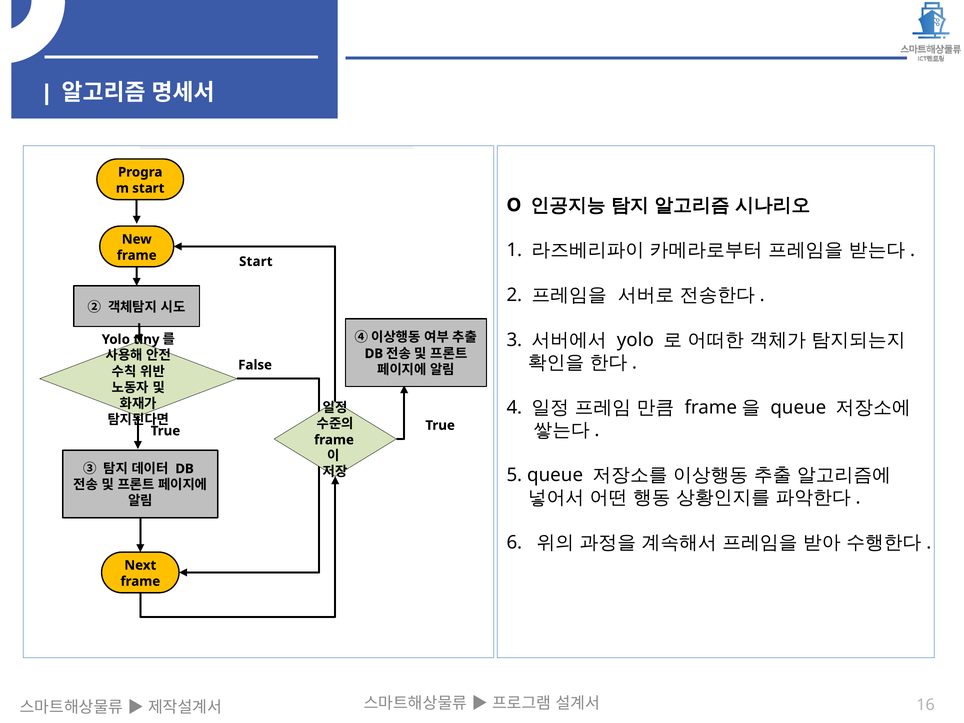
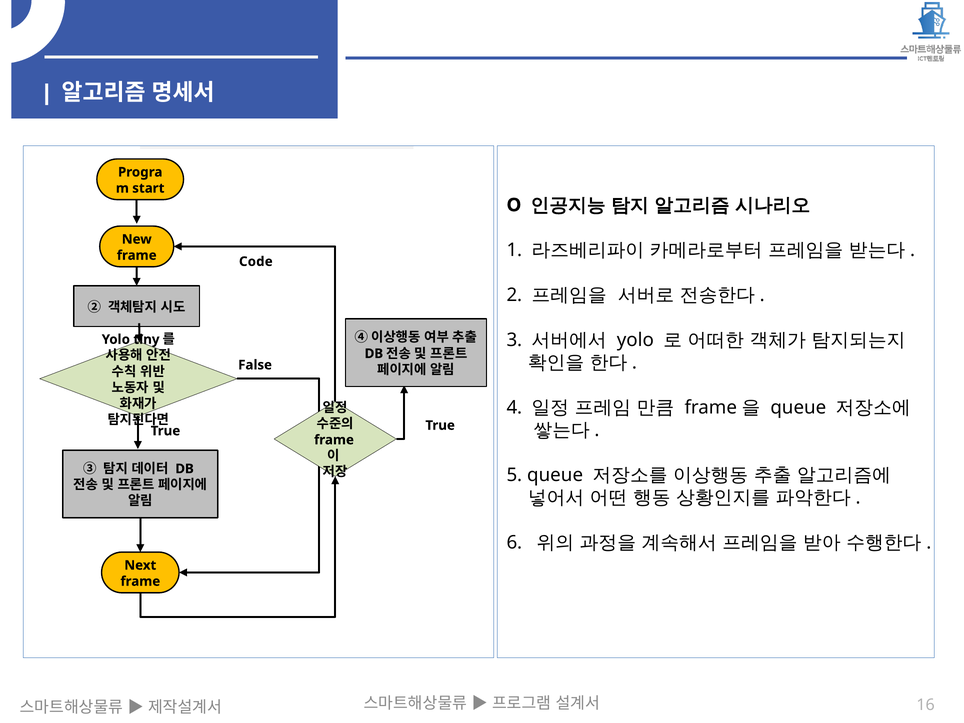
Start at (256, 262): Start -> Code
